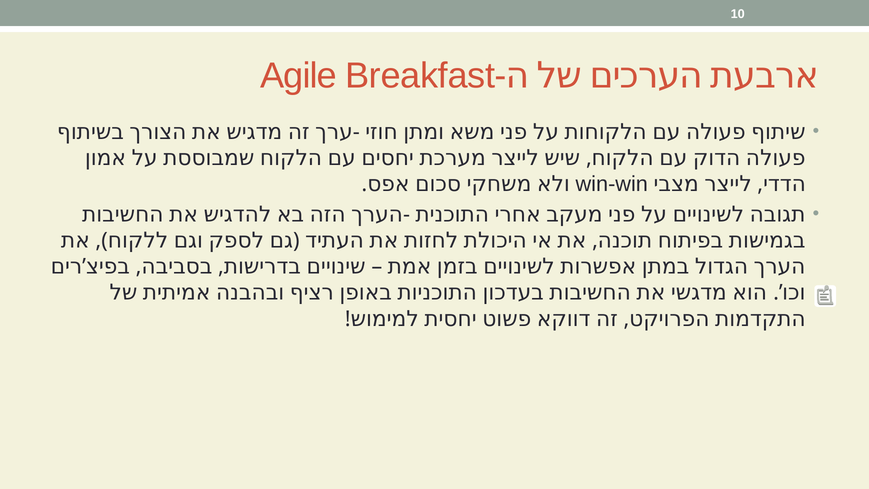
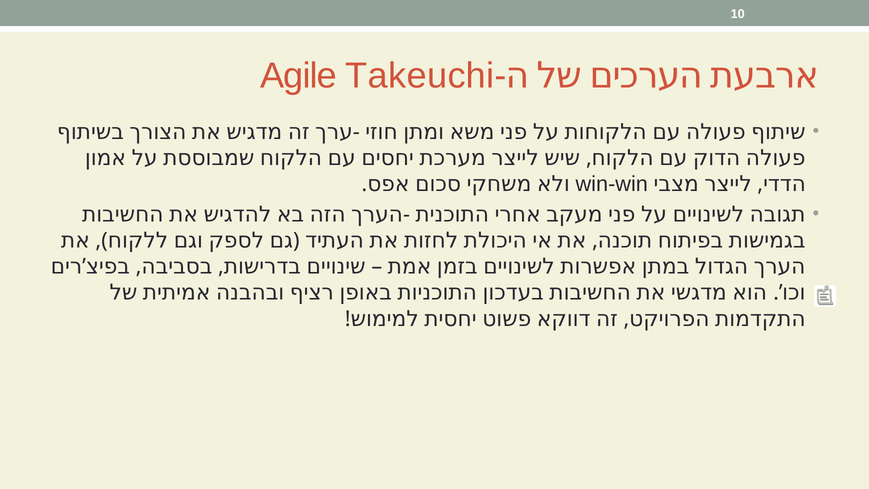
Breakfast: Breakfast -> Takeuchi
